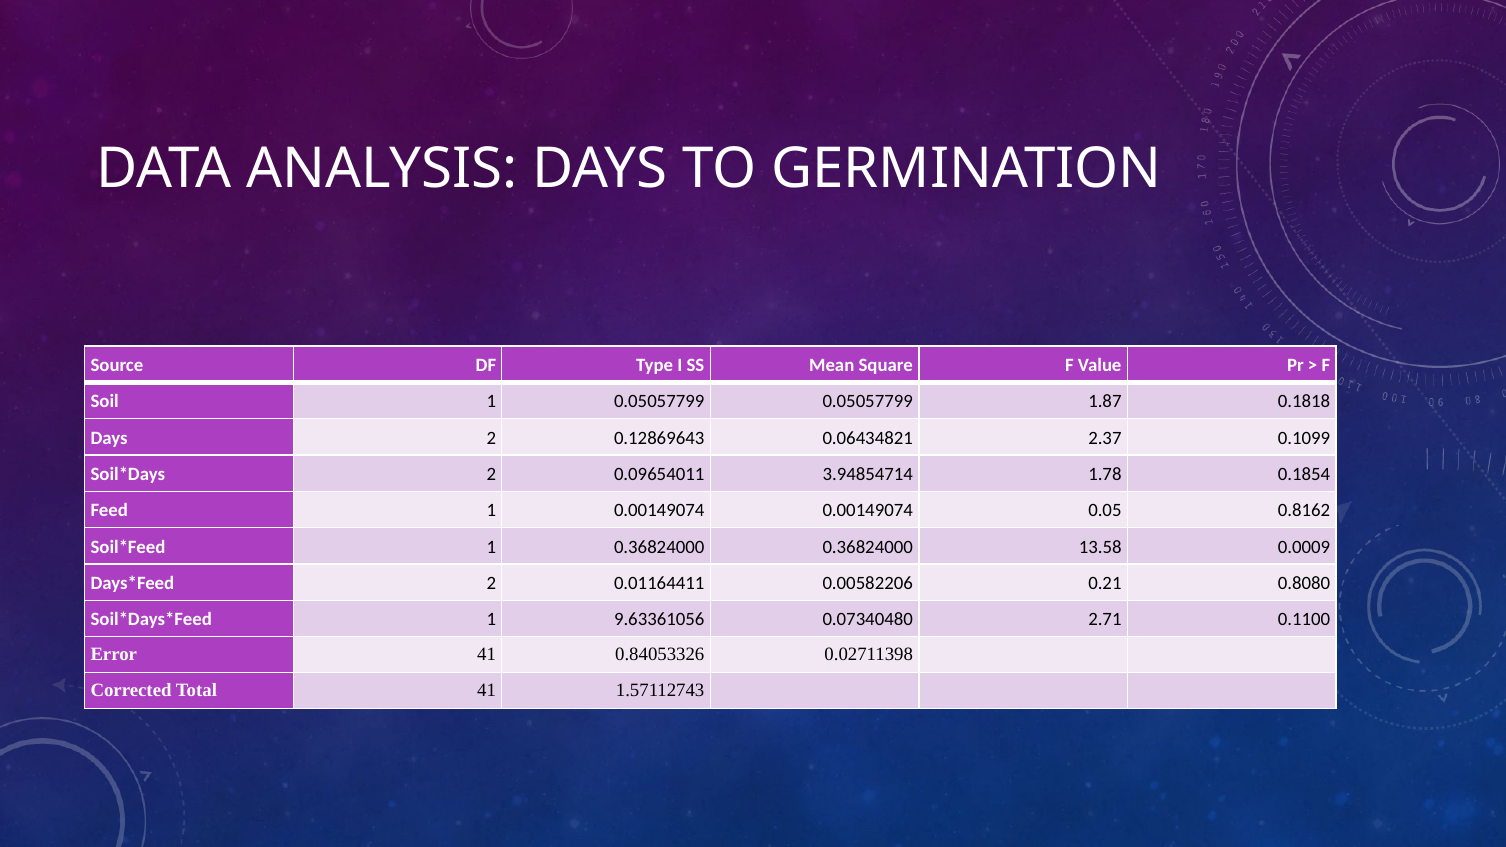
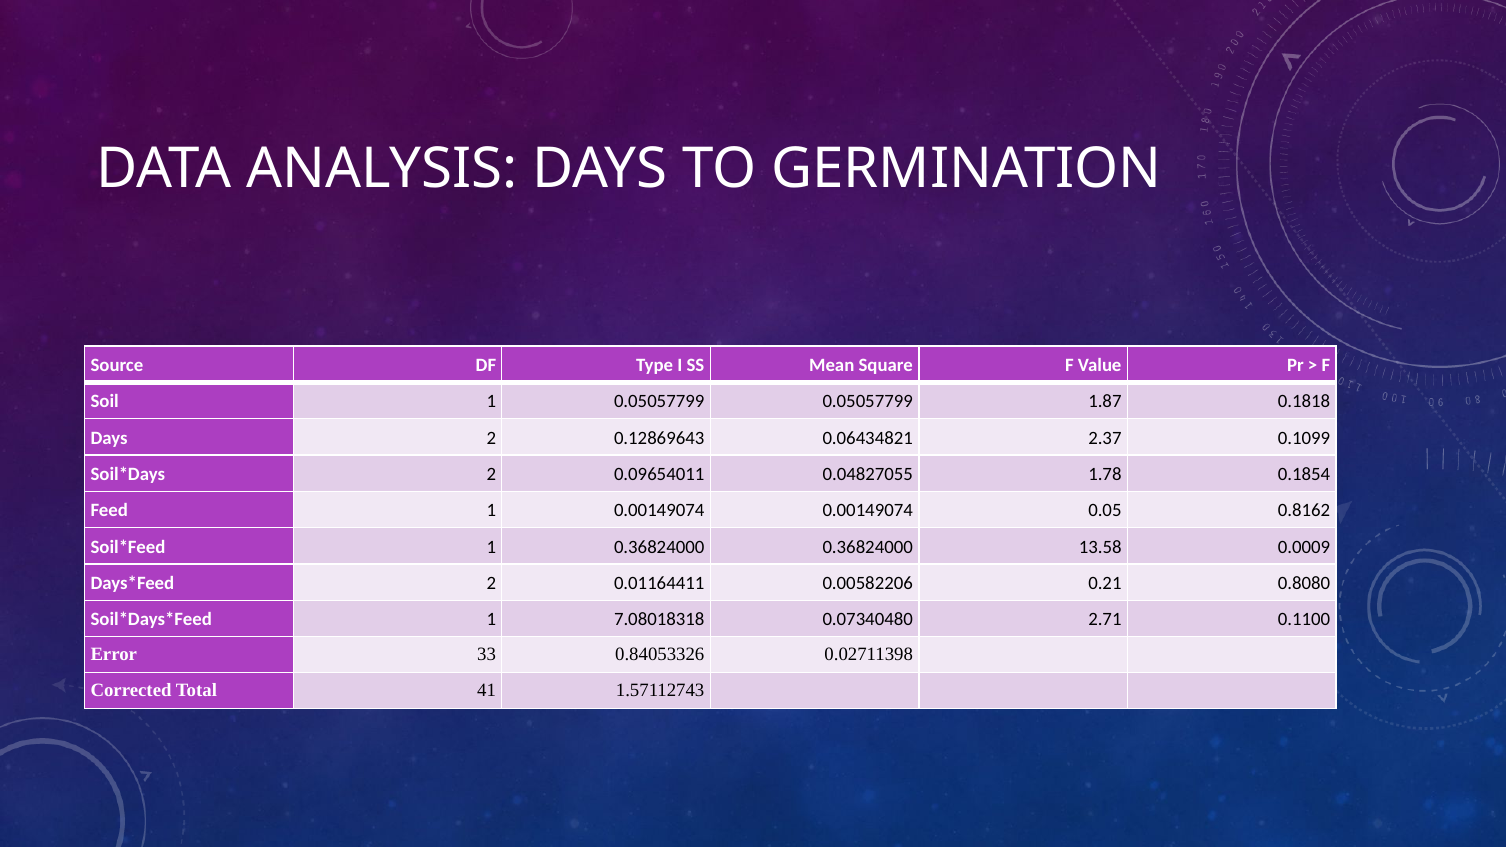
3.94854714: 3.94854714 -> 0.04827055
9.63361056: 9.63361056 -> 7.08018318
Error 41: 41 -> 33
